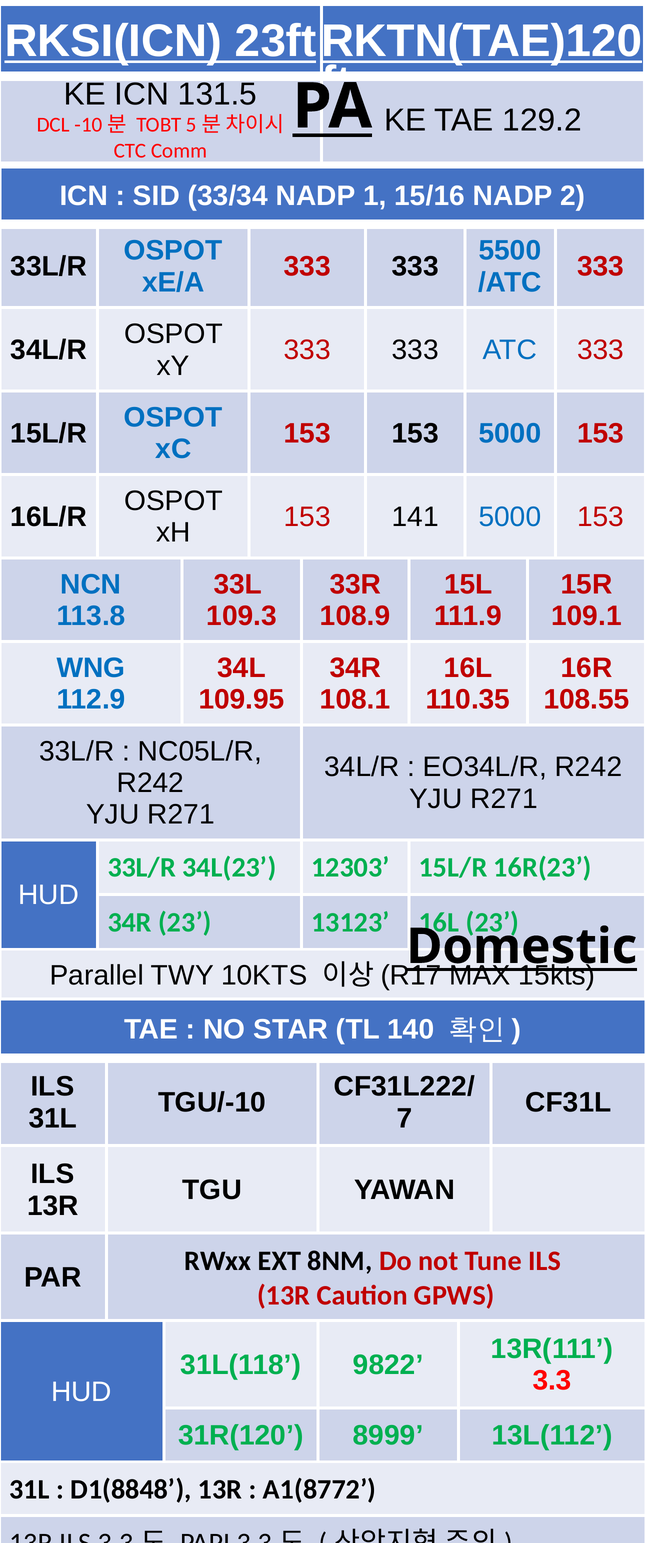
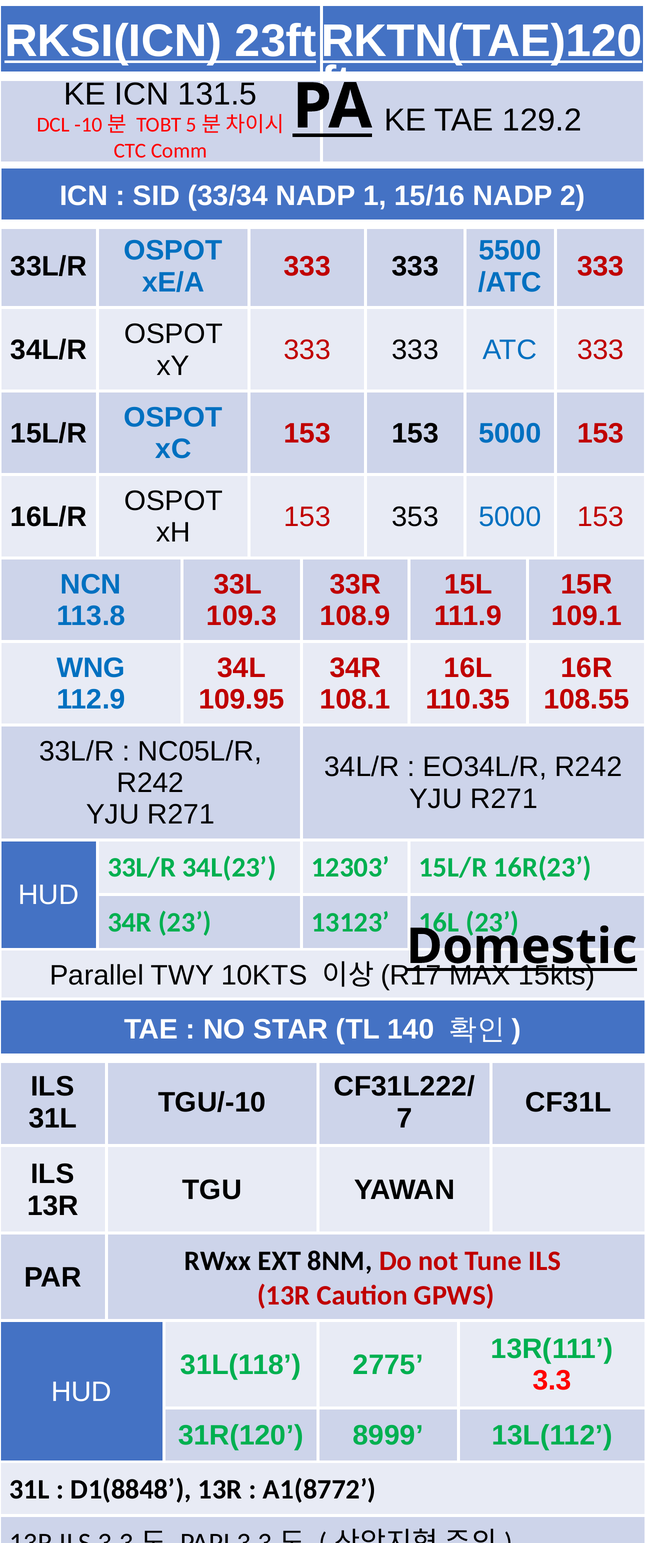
141: 141 -> 353
9822: 9822 -> 2775
